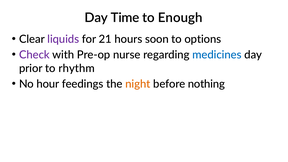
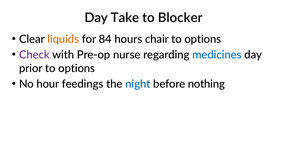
Time: Time -> Take
Enough: Enough -> Blocker
liquids colour: purple -> orange
21: 21 -> 84
soon: soon -> chair
prior to rhythm: rhythm -> options
night colour: orange -> blue
